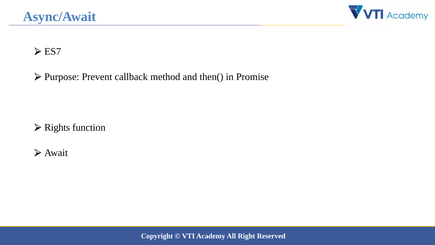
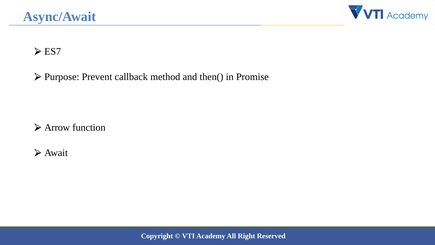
Rights: Rights -> Arrow
